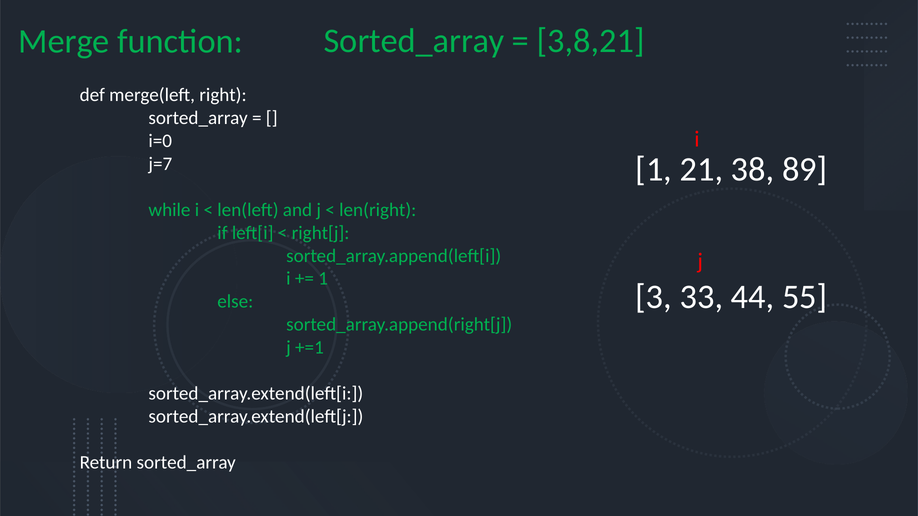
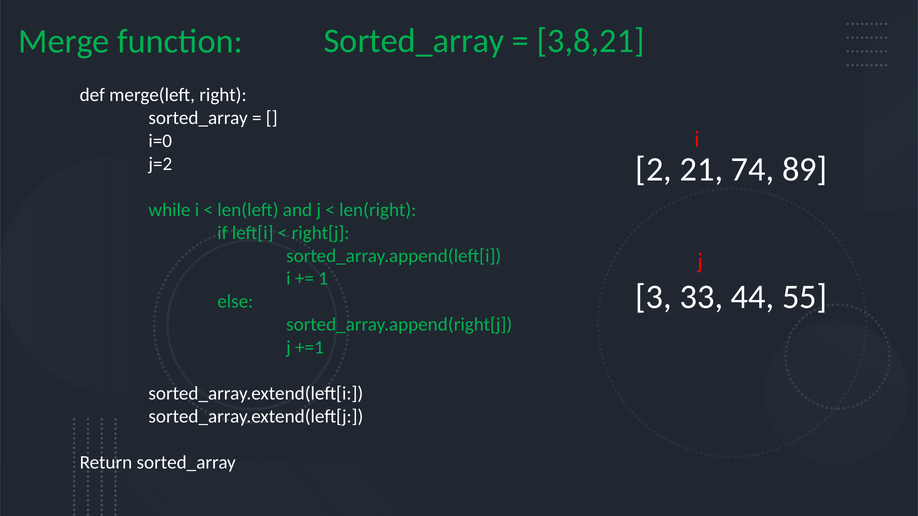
1 at (654, 170): 1 -> 2
38: 38 -> 74
j=7: j=7 -> j=2
